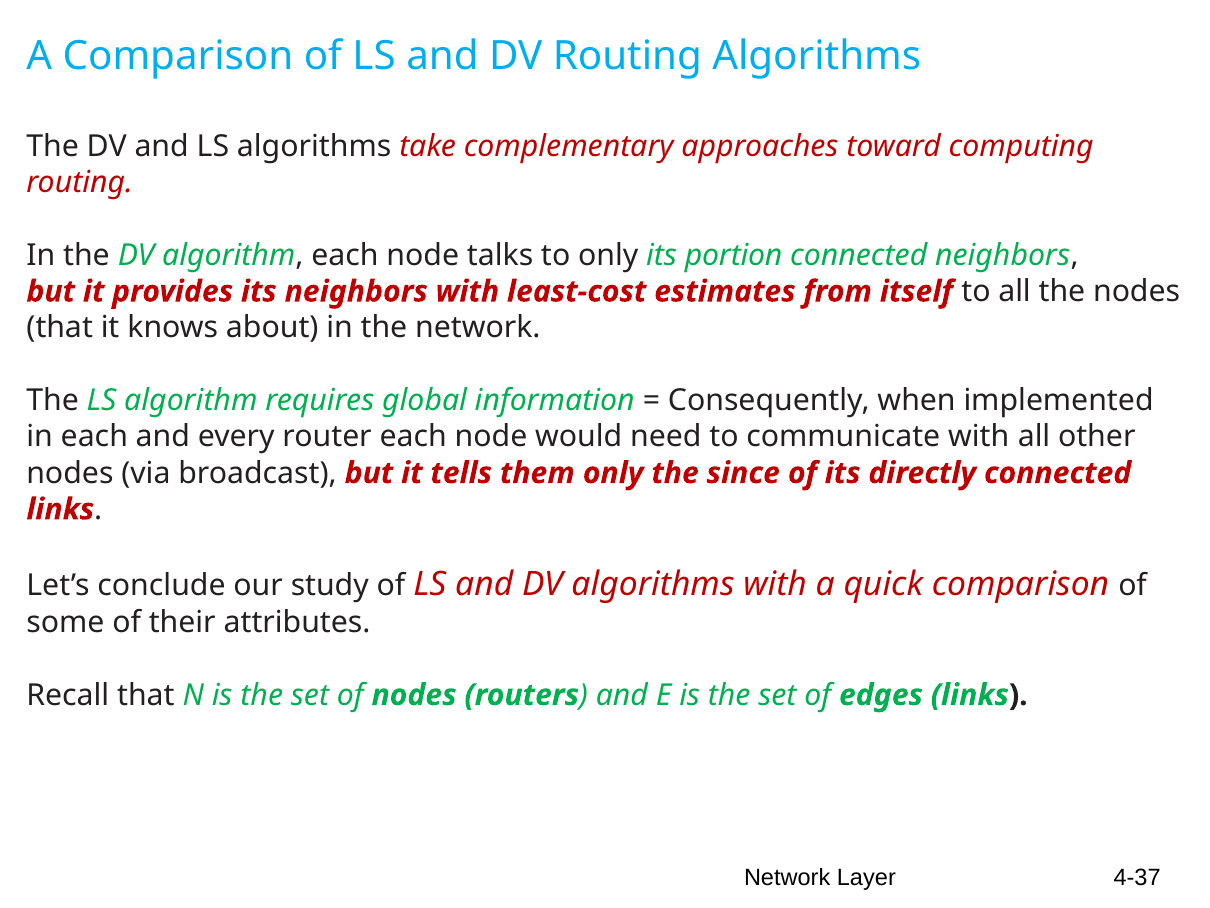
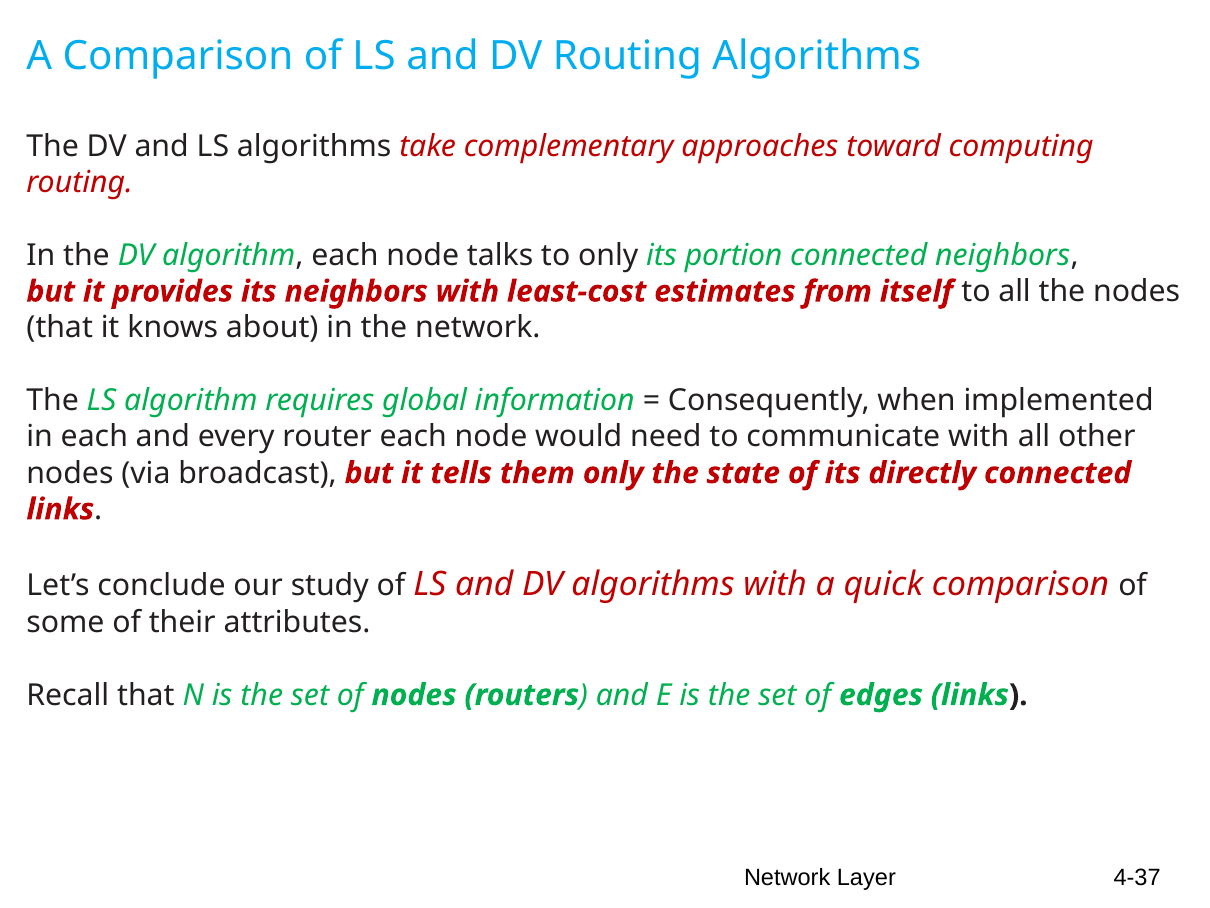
since: since -> state
